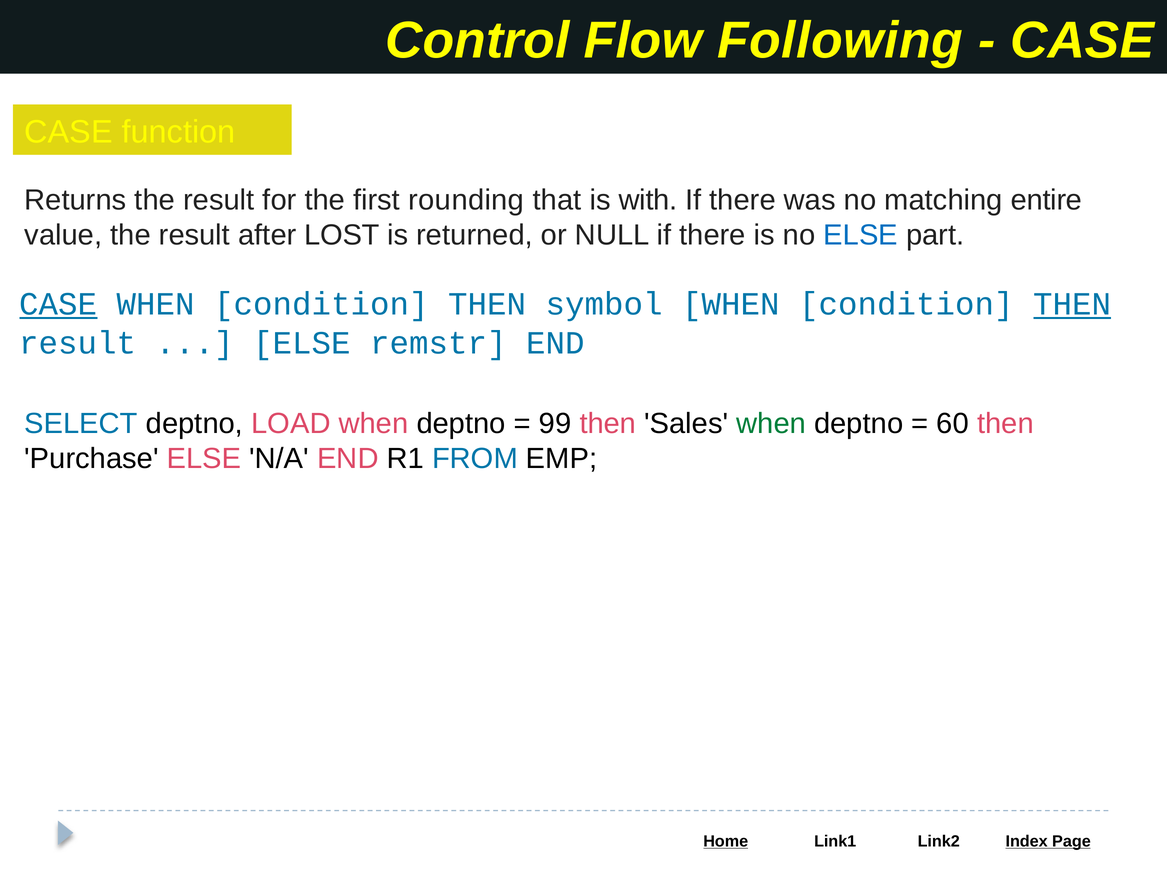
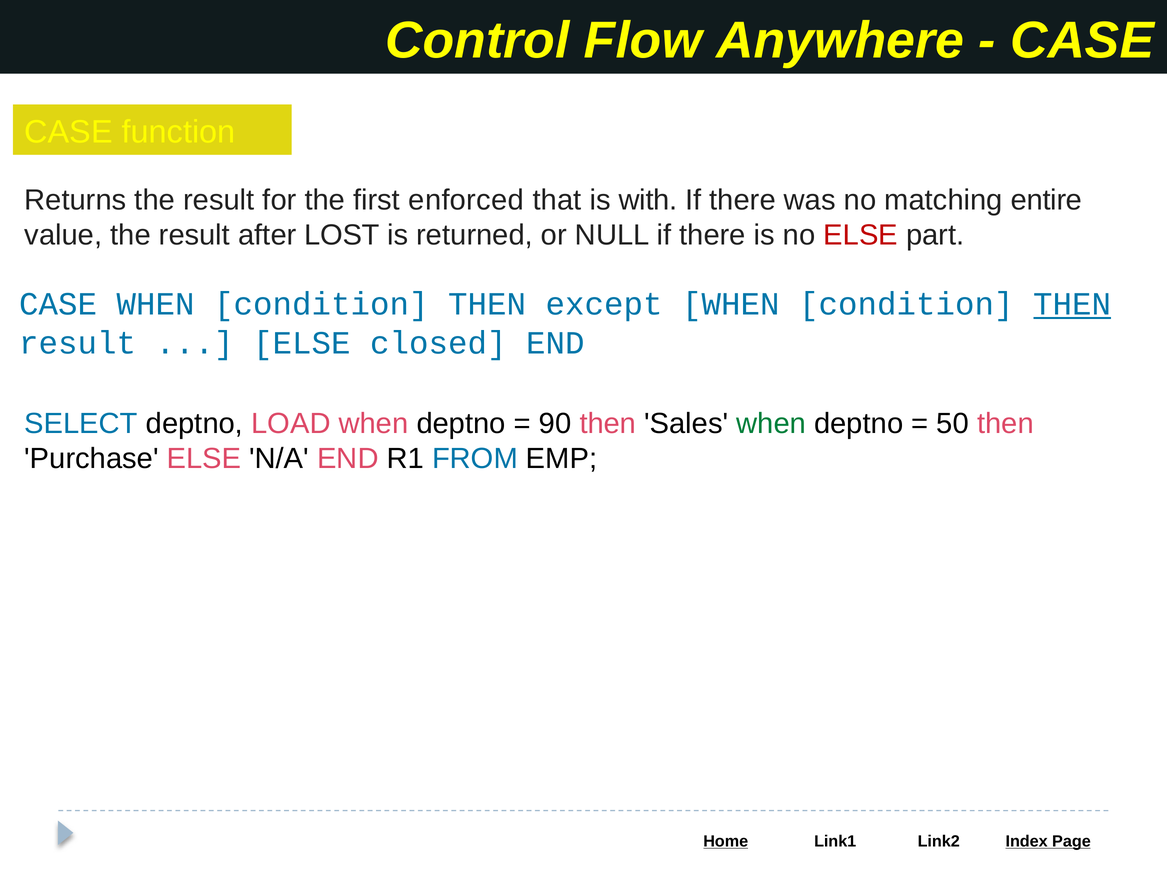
Following: Following -> Anywhere
rounding: rounding -> enforced
ELSE at (861, 235) colour: blue -> red
CASE at (58, 304) underline: present -> none
symbol: symbol -> except
remstr: remstr -> closed
99: 99 -> 90
60: 60 -> 50
